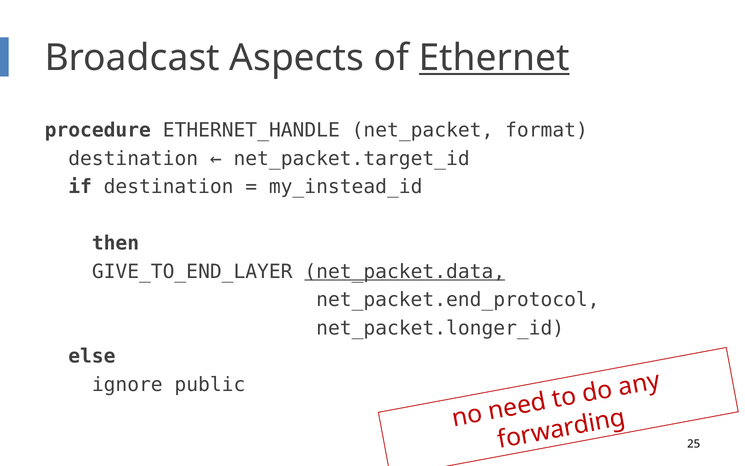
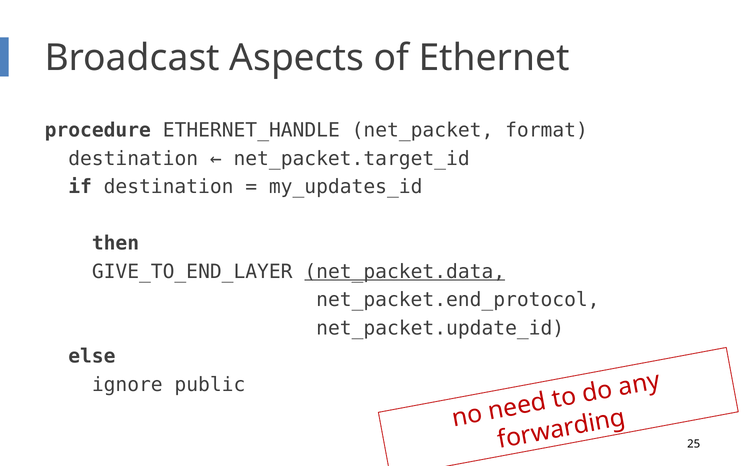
Ethernet underline: present -> none
my_instead_id: my_instead_id -> my_updates_id
net_packet.longer_id: net_packet.longer_id -> net_packet.update_id
